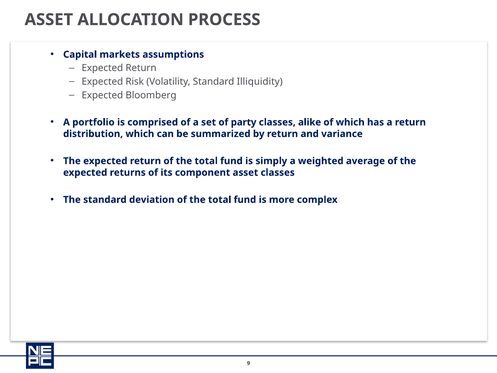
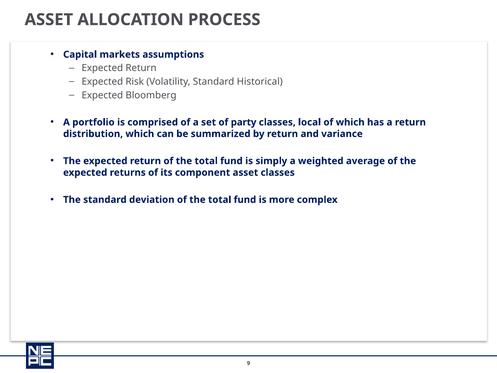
Illiquidity: Illiquidity -> Historical
alike: alike -> local
